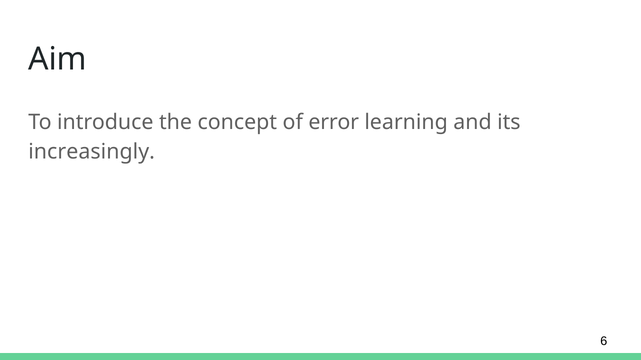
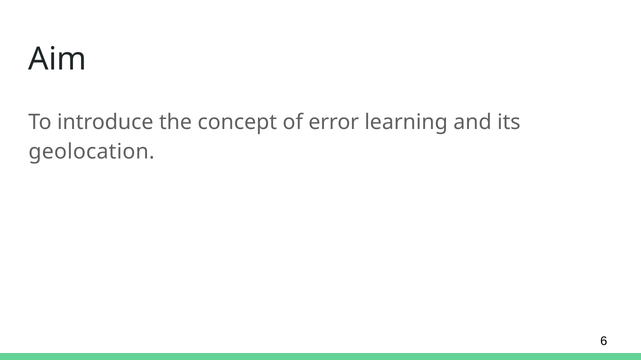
increasingly: increasingly -> geolocation
